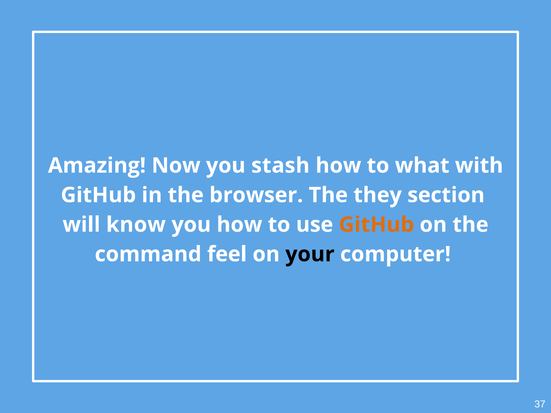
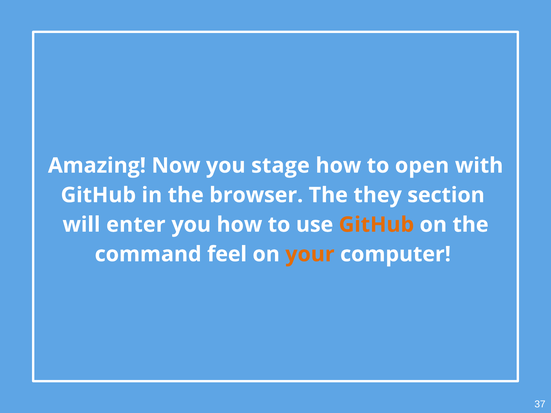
stash: stash -> stage
what: what -> open
know: know -> enter
your colour: black -> orange
